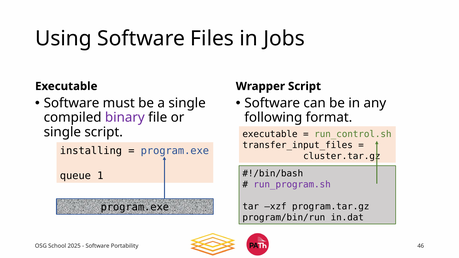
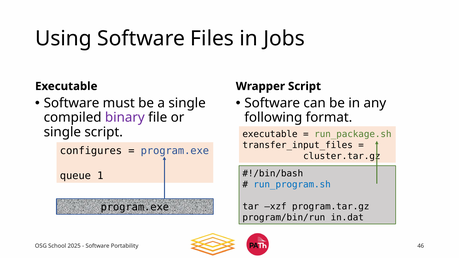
run_control.sh: run_control.sh -> run_package.sh
installing: installing -> configures
run_program.sh colour: purple -> blue
